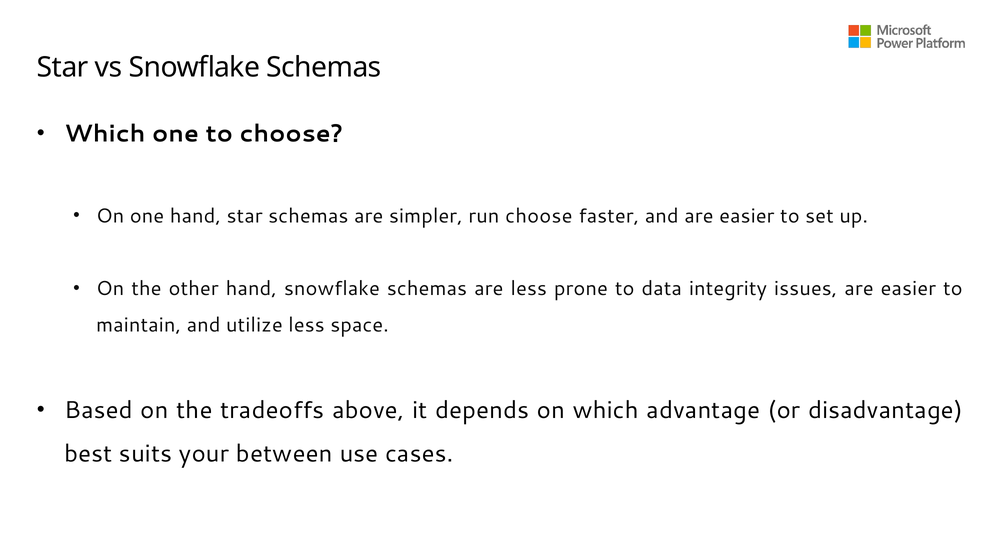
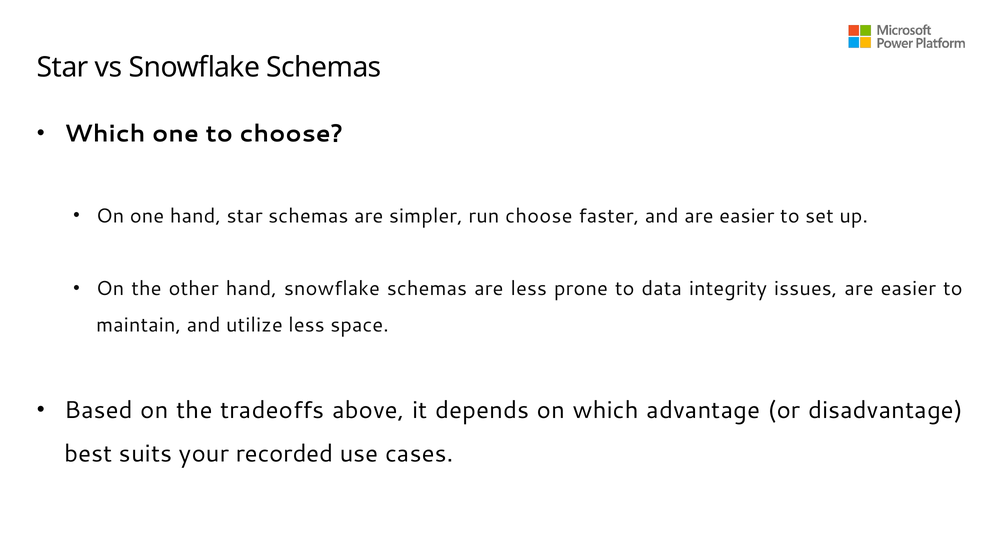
between: between -> recorded
